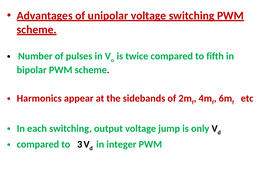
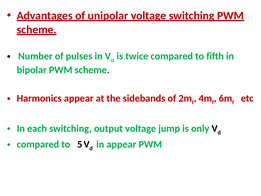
3: 3 -> 5
in integer: integer -> appear
